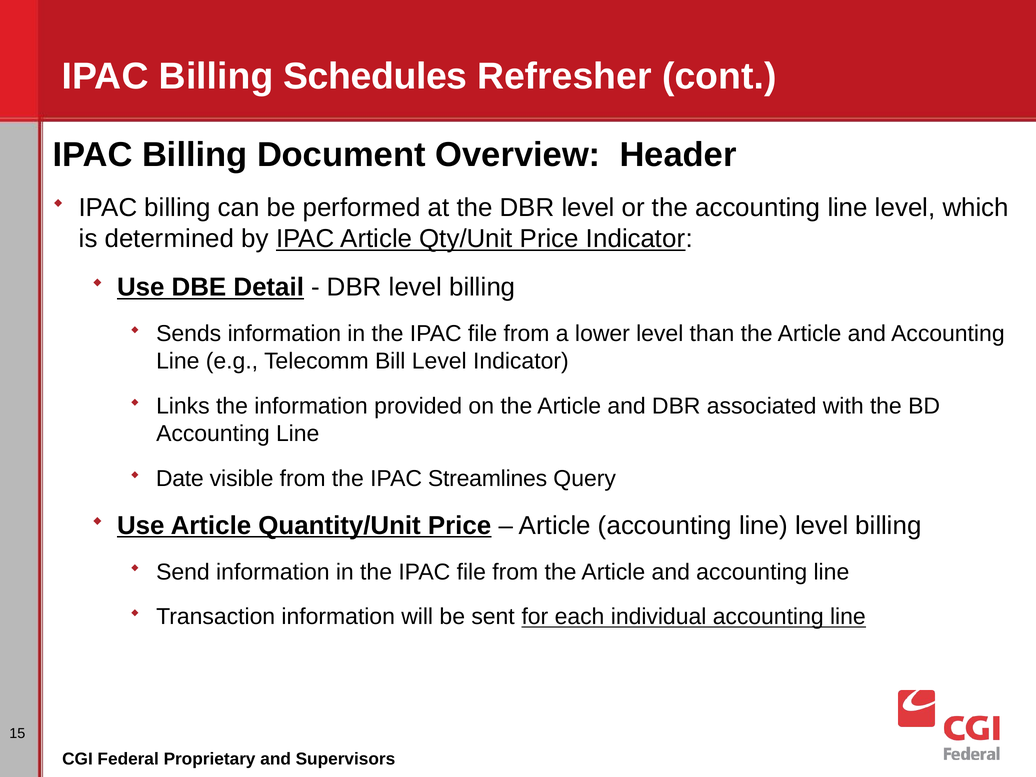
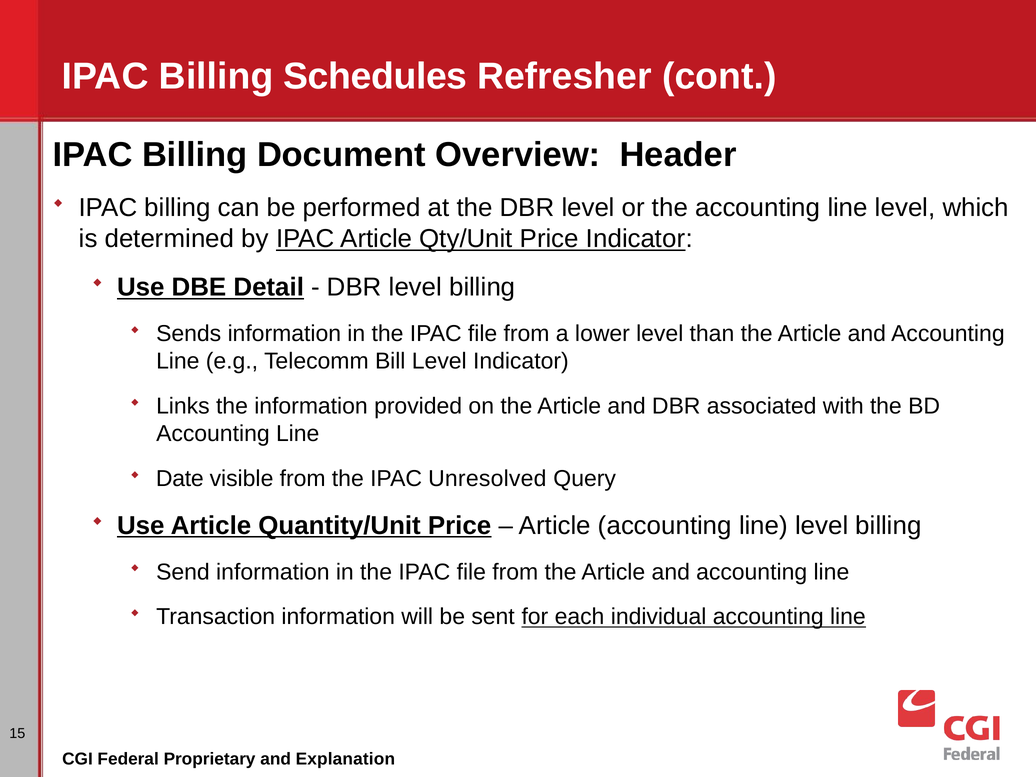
Streamlines: Streamlines -> Unresolved
Supervisors: Supervisors -> Explanation
